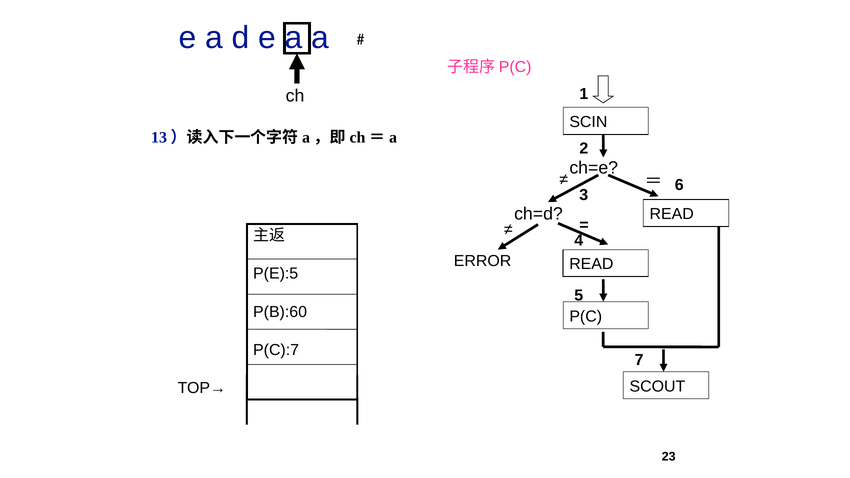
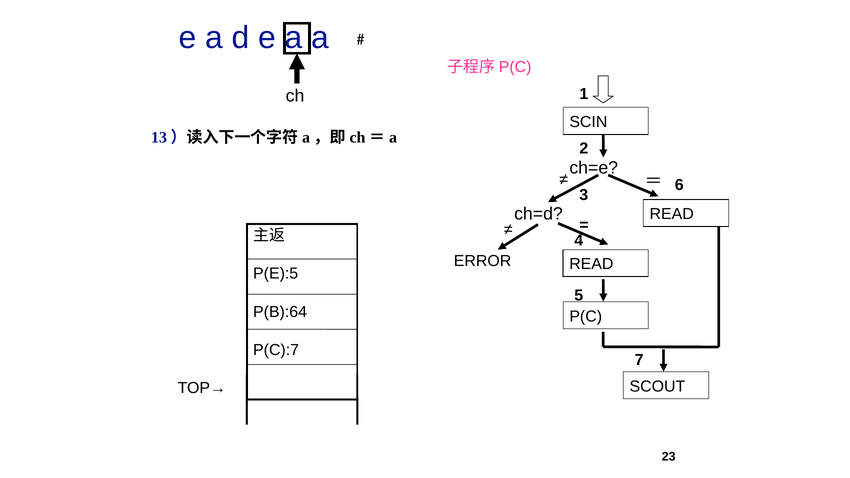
P(B):60: P(B):60 -> P(B):64
